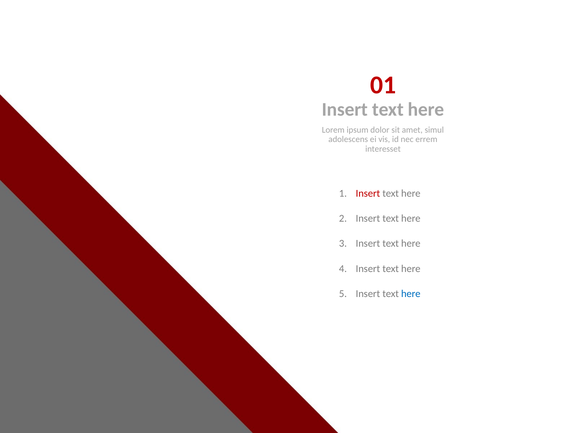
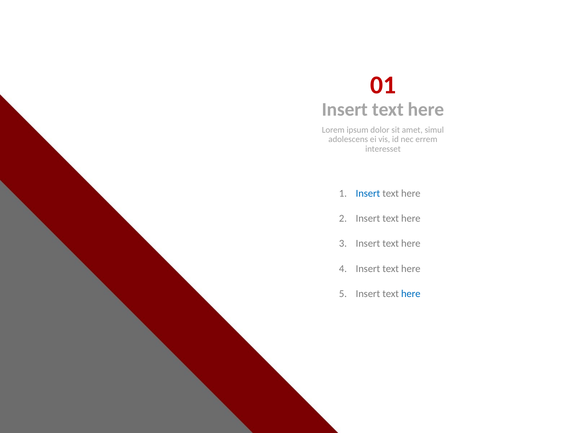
Insert at (368, 193) colour: red -> blue
